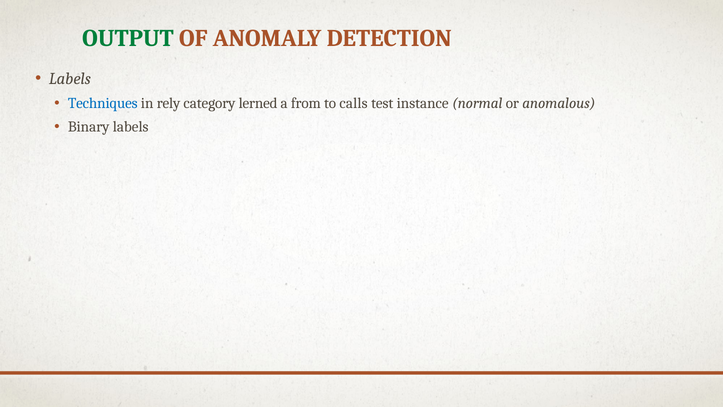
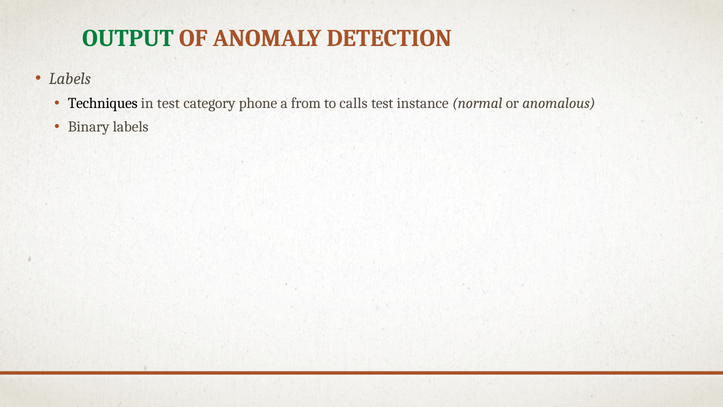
Techniques colour: blue -> black
in rely: rely -> test
lerned: lerned -> phone
